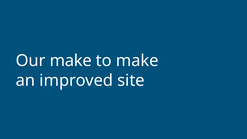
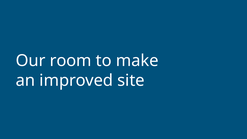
Our make: make -> room
